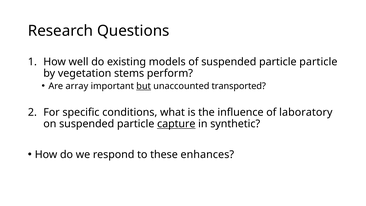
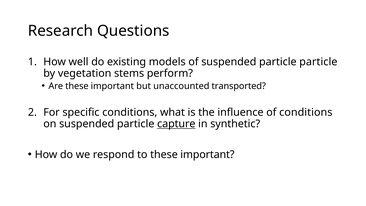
Are array: array -> these
but underline: present -> none
of laboratory: laboratory -> conditions
to these enhances: enhances -> important
